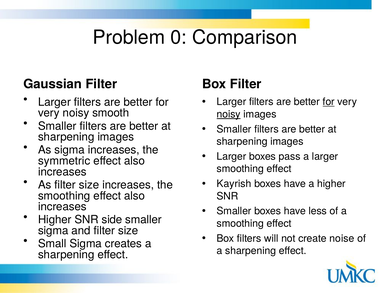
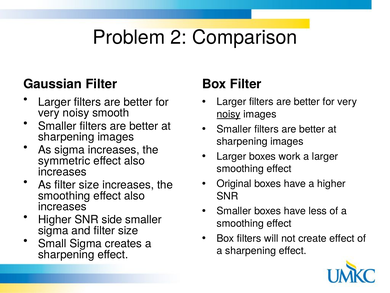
0: 0 -> 2
for at (329, 102) underline: present -> none
pass: pass -> work
Kayrish: Kayrish -> Original
create noise: noise -> effect
